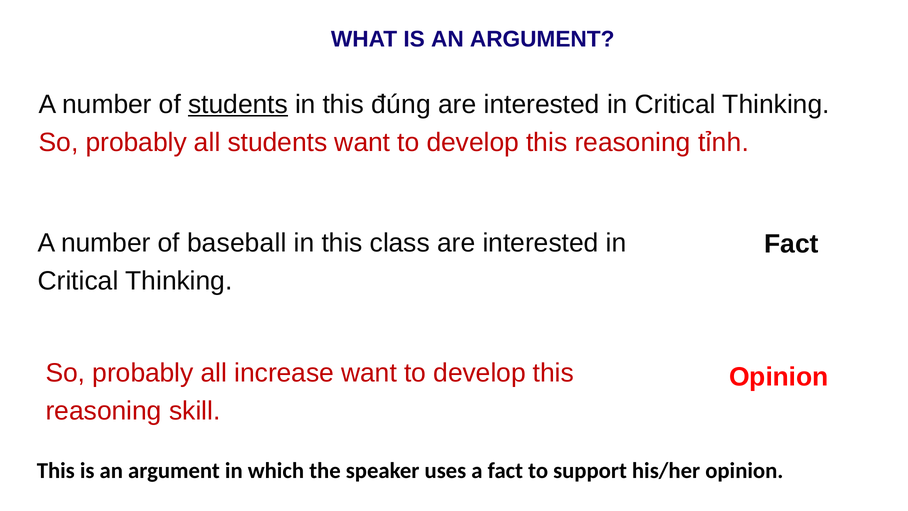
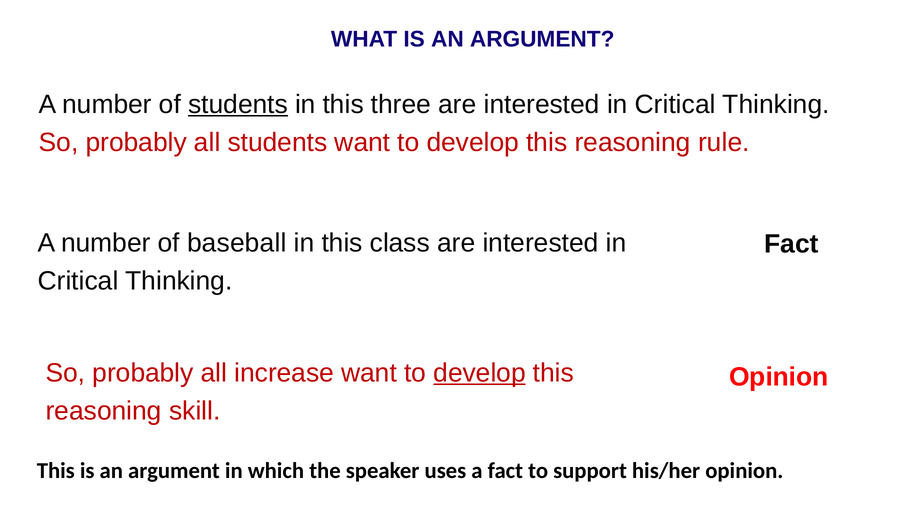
đúng: đúng -> three
tỉnh: tỉnh -> rule
develop at (480, 373) underline: none -> present
